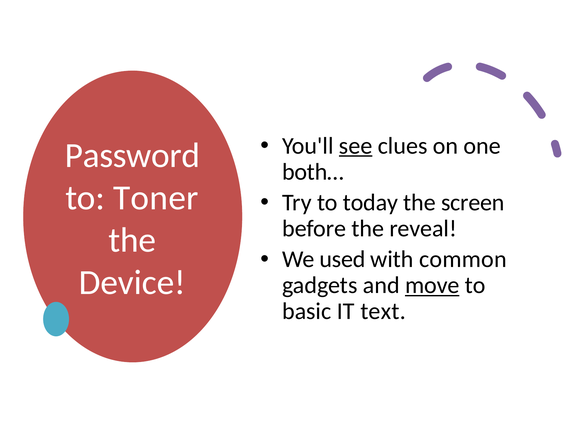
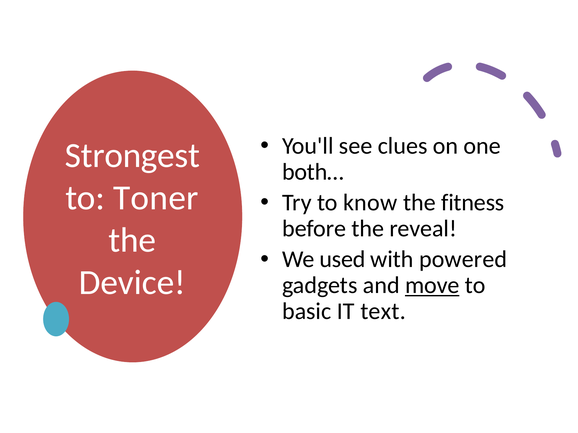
see underline: present -> none
Password: Password -> Strongest
today: today -> know
screen: screen -> fitness
common: common -> powered
